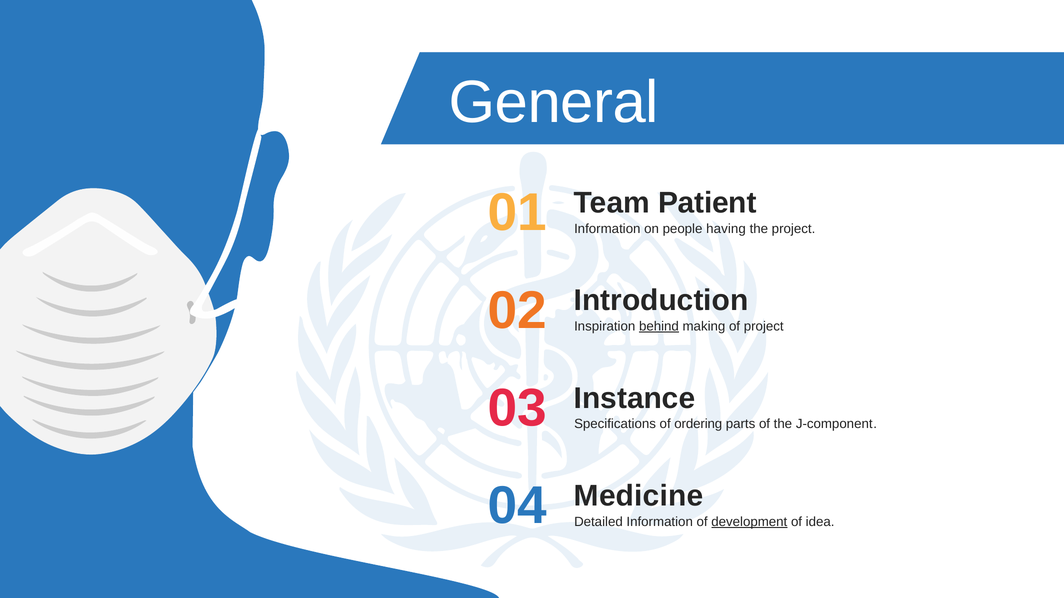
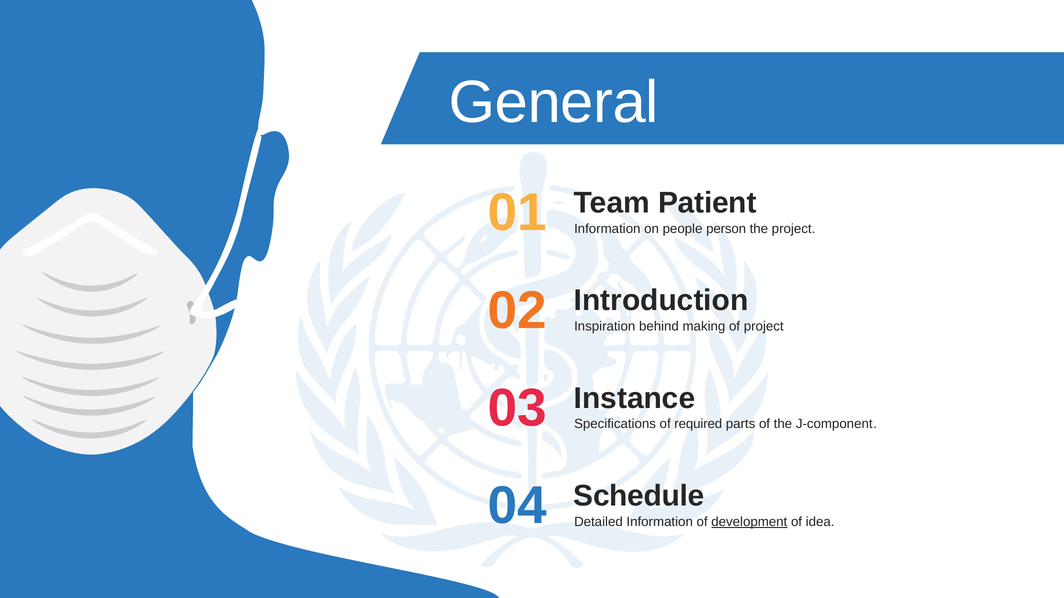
having: having -> person
behind underline: present -> none
ordering: ordering -> required
Medicine: Medicine -> Schedule
